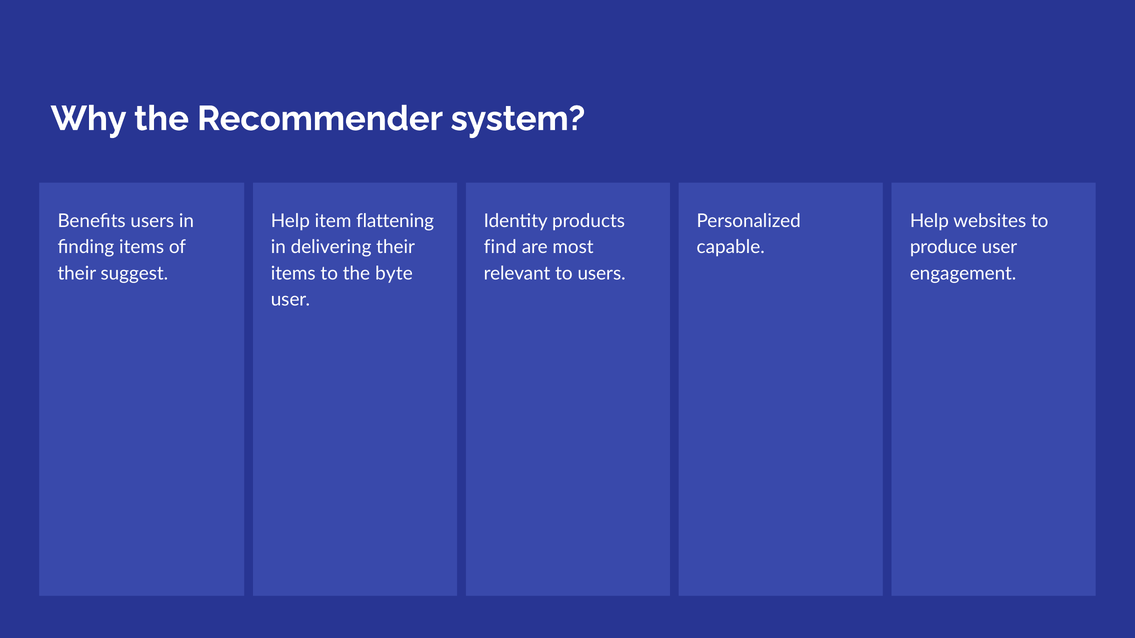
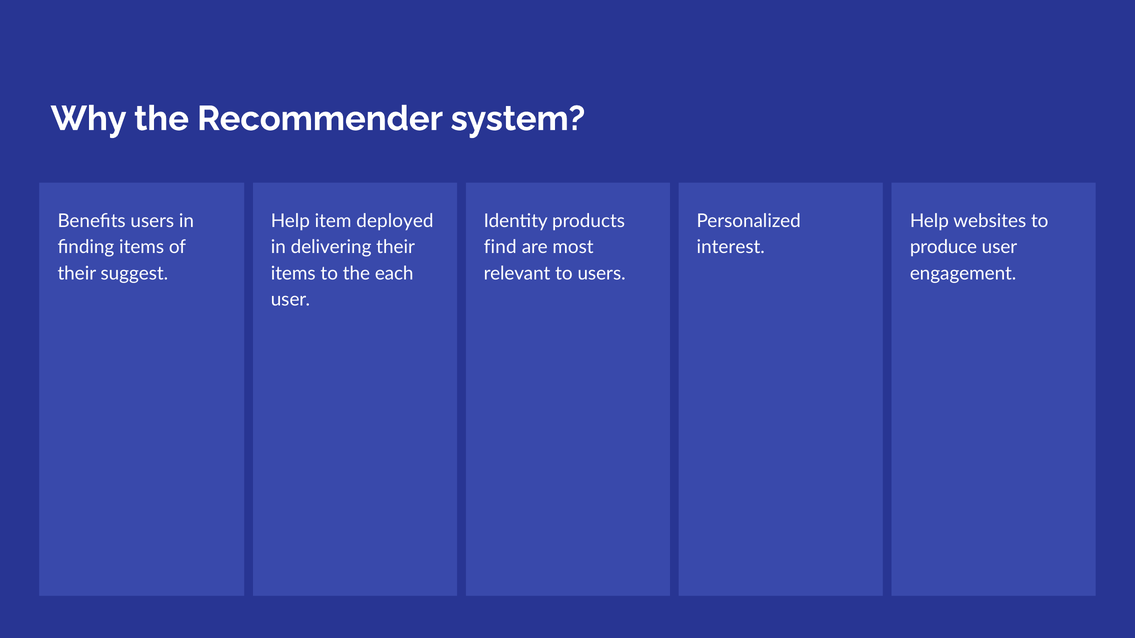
flattening: flattening -> deployed
capable: capable -> interest
byte: byte -> each
